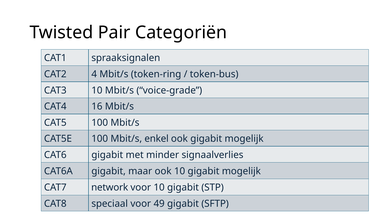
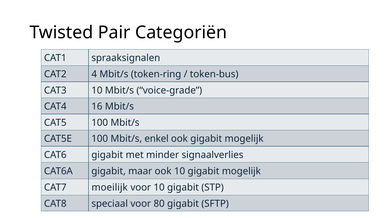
network: network -> moeilijk
49: 49 -> 80
